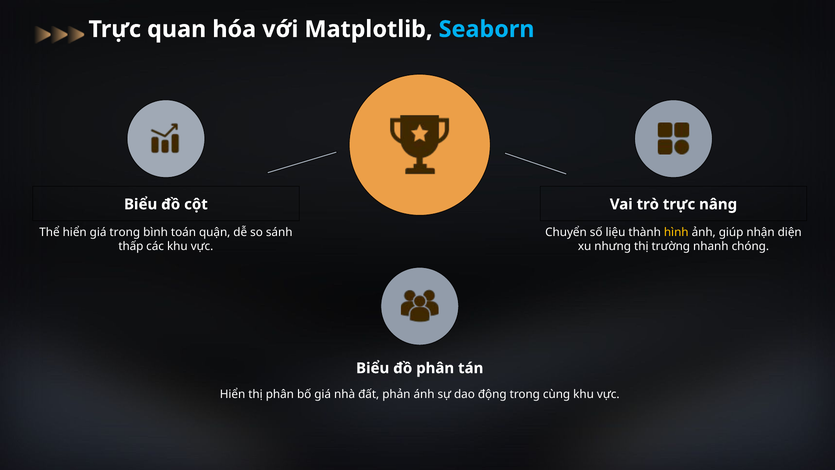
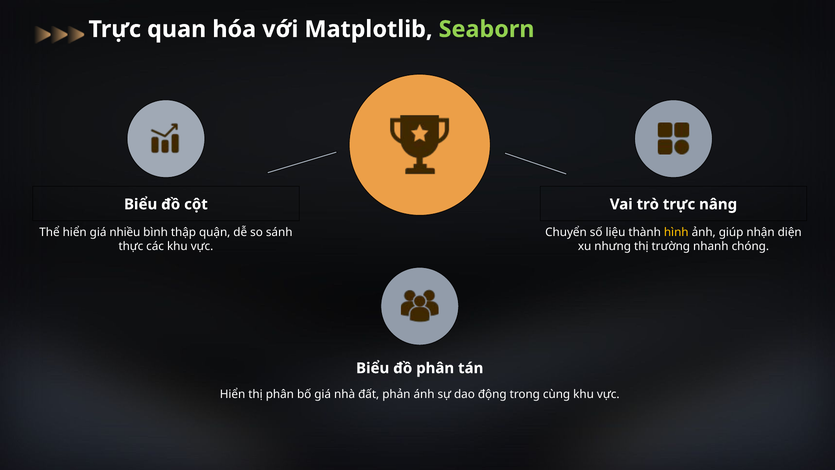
Seaborn colour: light blue -> light green
giá trong: trong -> nhiều
toán: toán -> thập
thấp: thấp -> thực
